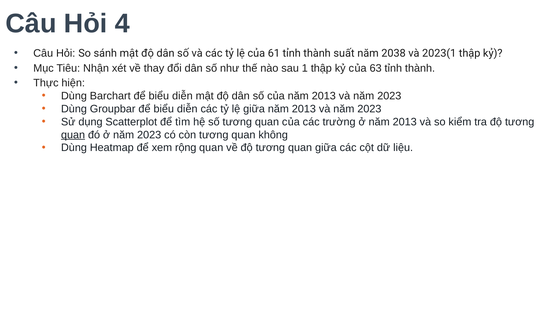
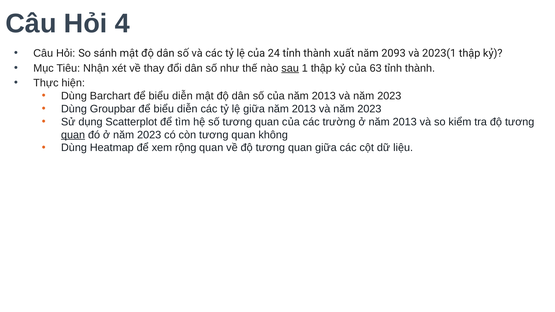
61: 61 -> 24
suất: suất -> xuất
2038: 2038 -> 2093
sau underline: none -> present
